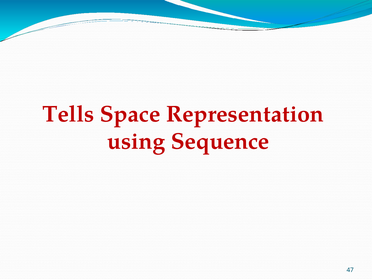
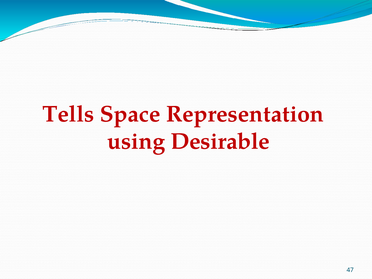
Sequence: Sequence -> Desirable
